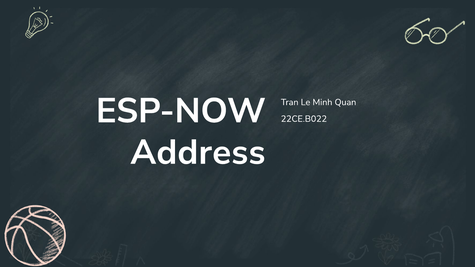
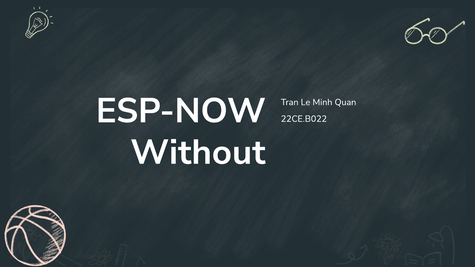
Address: Address -> Without
